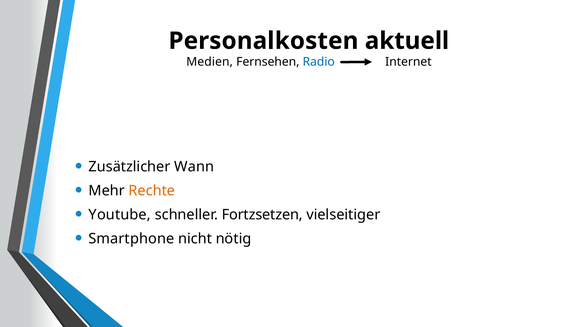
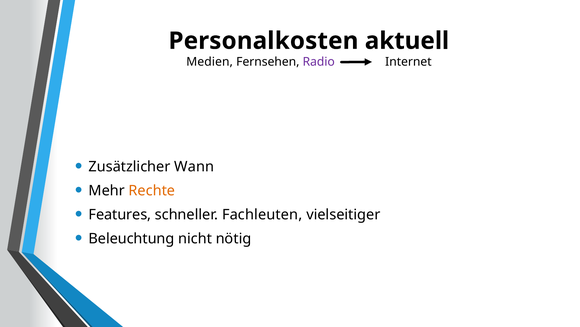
Radio colour: blue -> purple
Youtube: Youtube -> Features
Fortzsetzen: Fortzsetzen -> Fachleuten
Smartphone: Smartphone -> Beleuchtung
